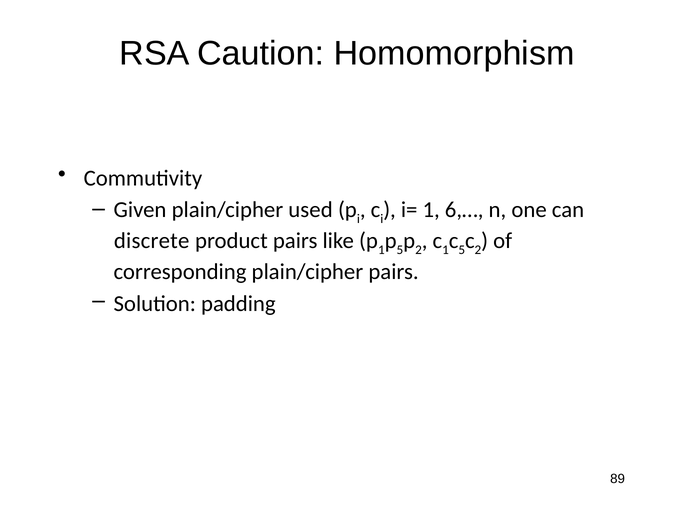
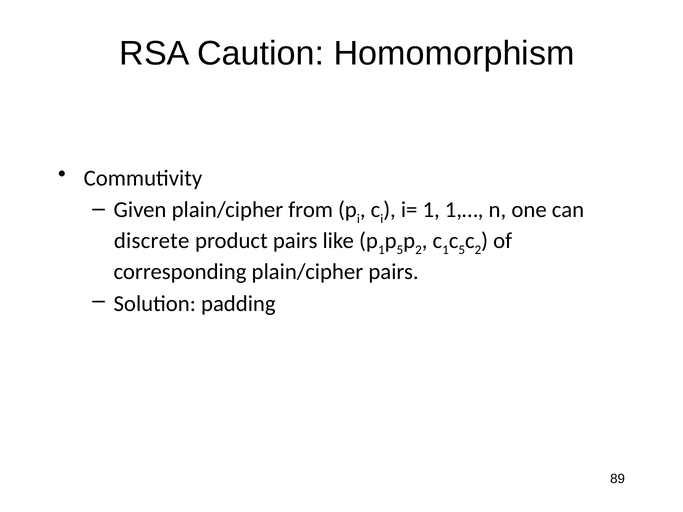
used: used -> from
6,…: 6,… -> 1,…
